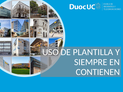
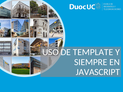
PLANTILLA: PLANTILLA -> TEMPLATE
CONTIENEN: CONTIENEN -> JAVASCRIPT
